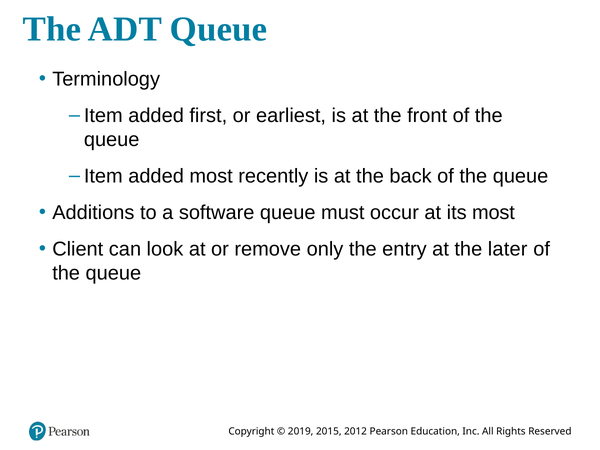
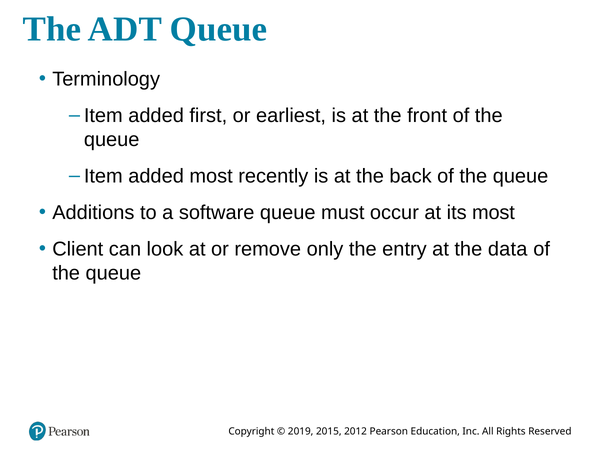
later: later -> data
